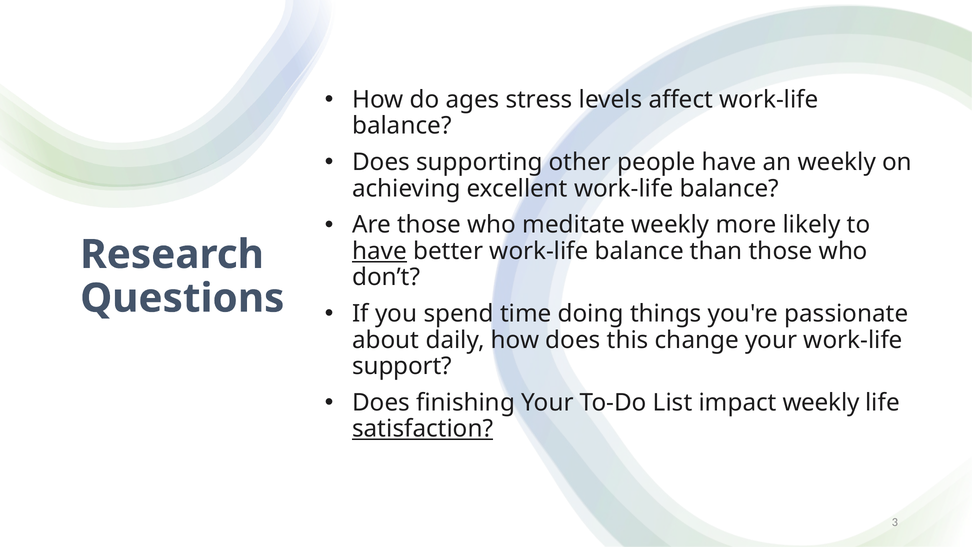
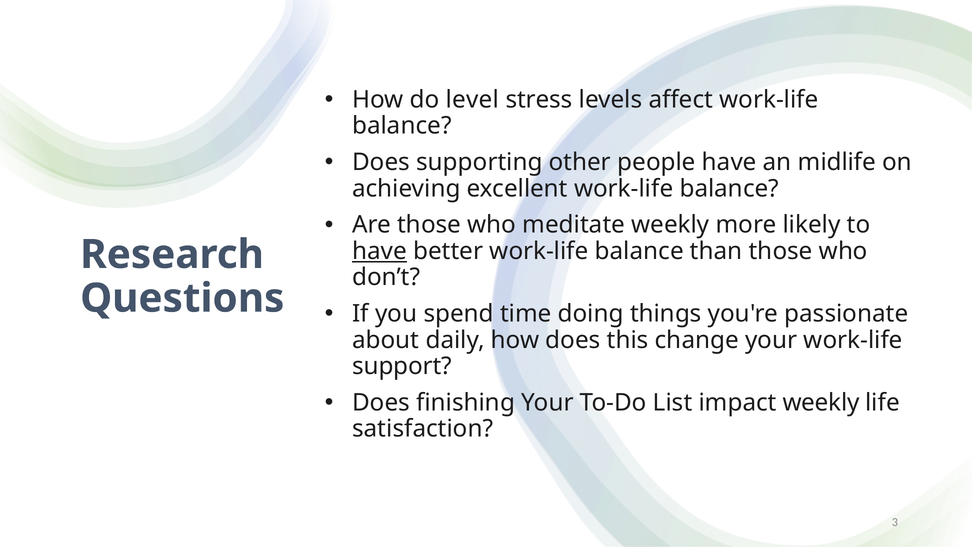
ages: ages -> level
an weekly: weekly -> midlife
satisfaction underline: present -> none
